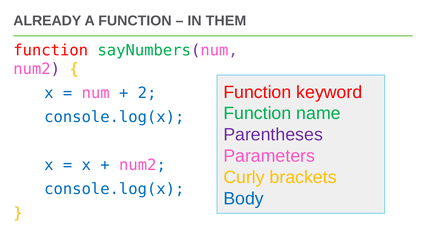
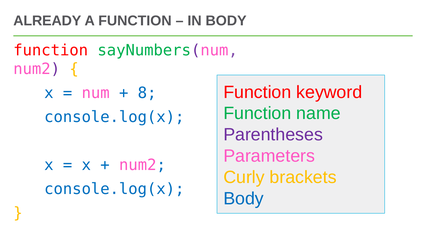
IN THEM: THEM -> BODY
2: 2 -> 8
